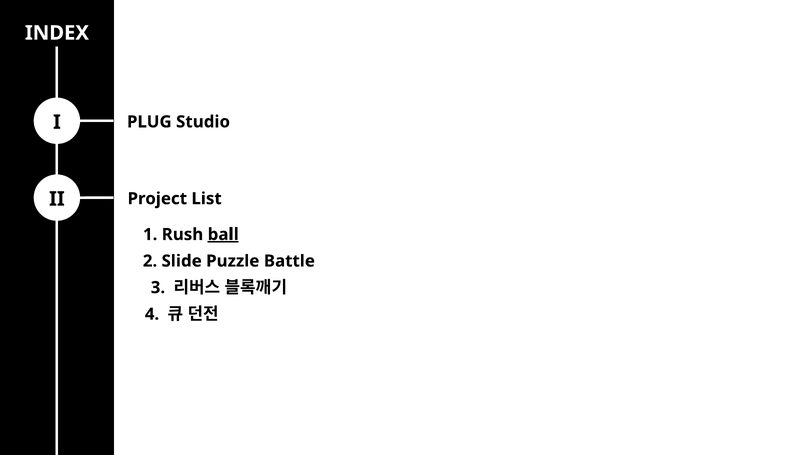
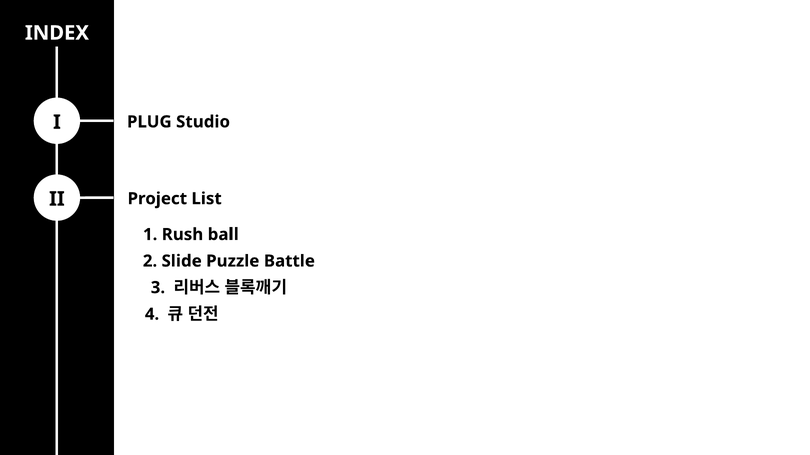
ball underline: present -> none
